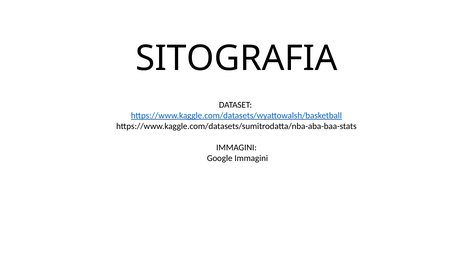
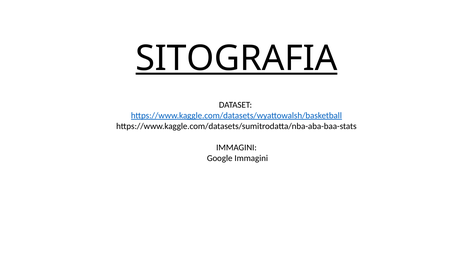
SITOGRAFIA underline: none -> present
